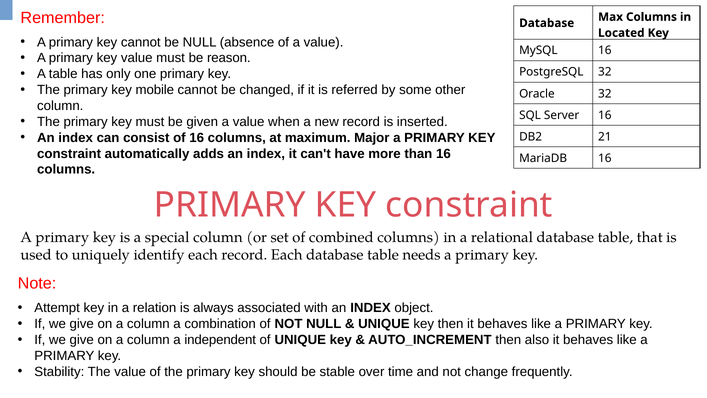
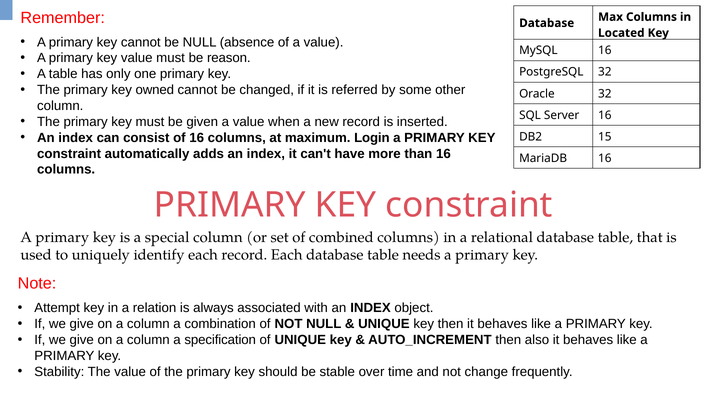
mobile: mobile -> owned
Major: Major -> Login
21: 21 -> 15
independent: independent -> specification
